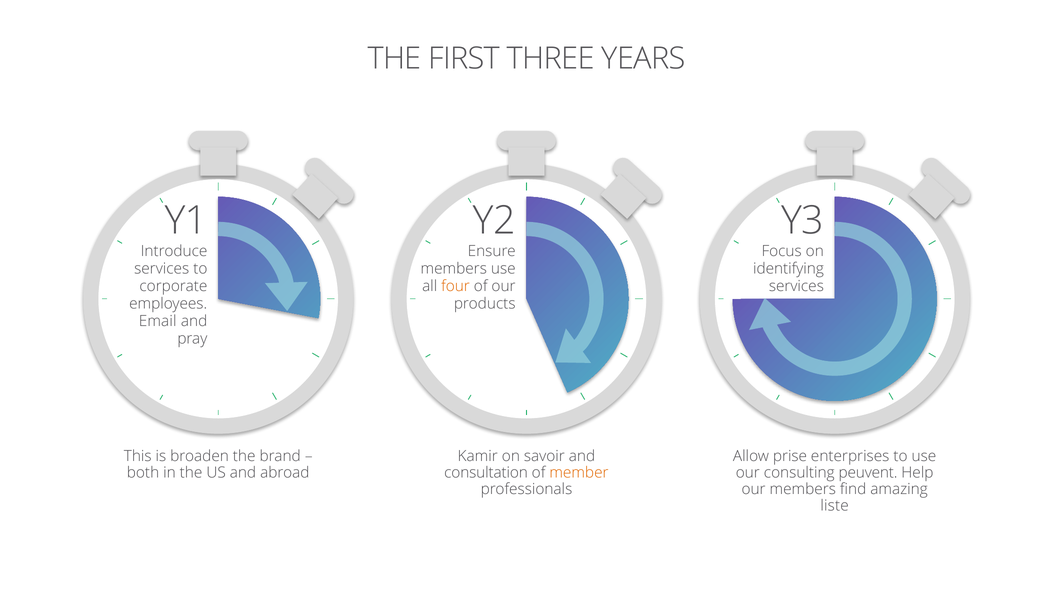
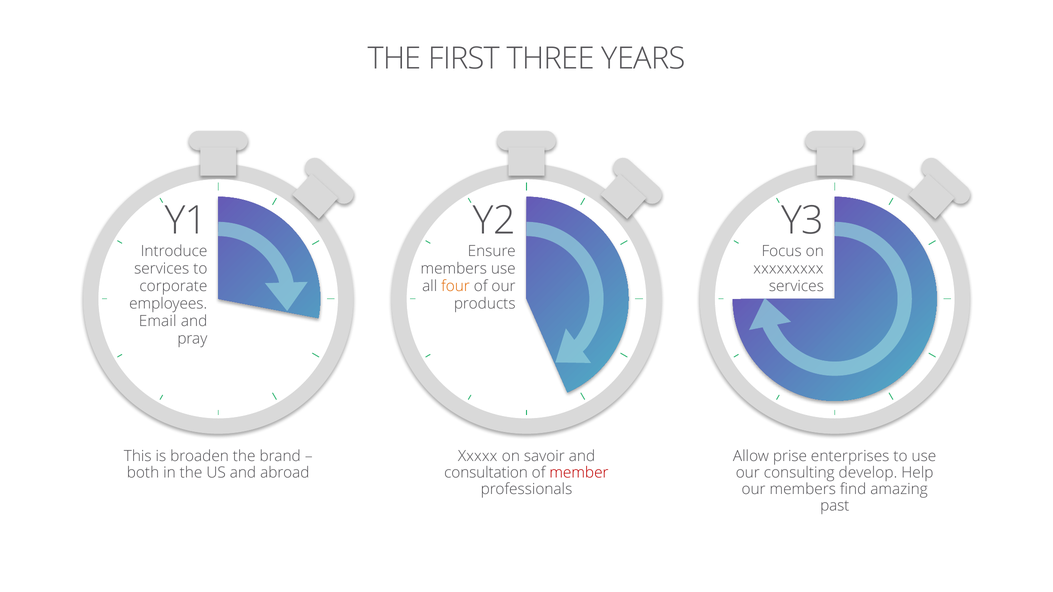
identifying: identifying -> xxxxxxxxx
Kamir: Kamir -> Xxxxx
member colour: orange -> red
peuvent: peuvent -> develop
liste: liste -> past
